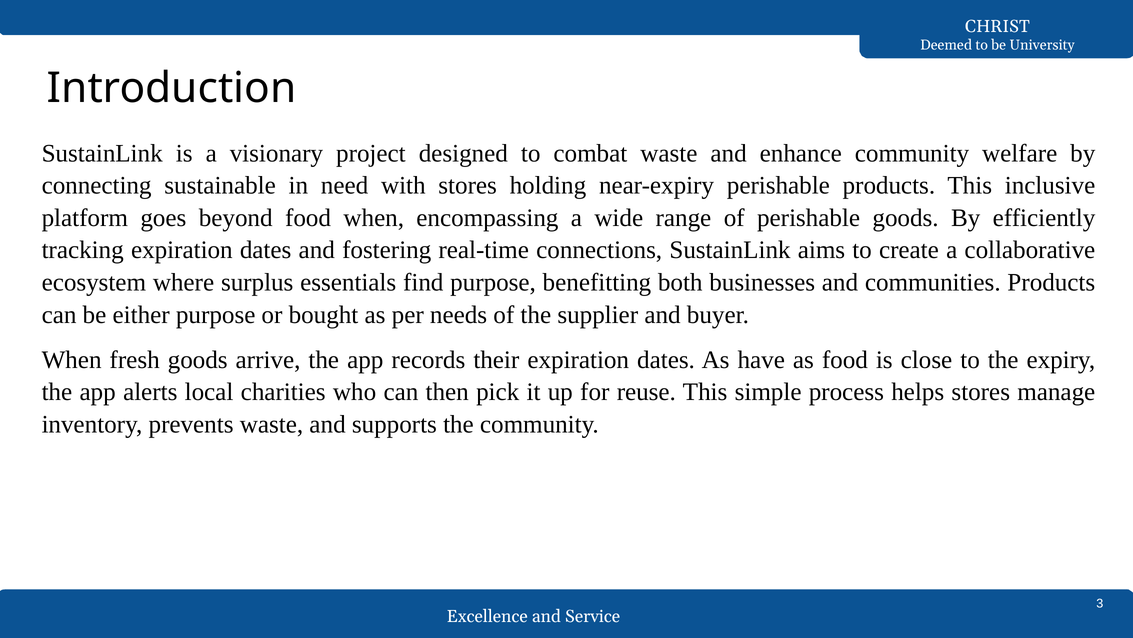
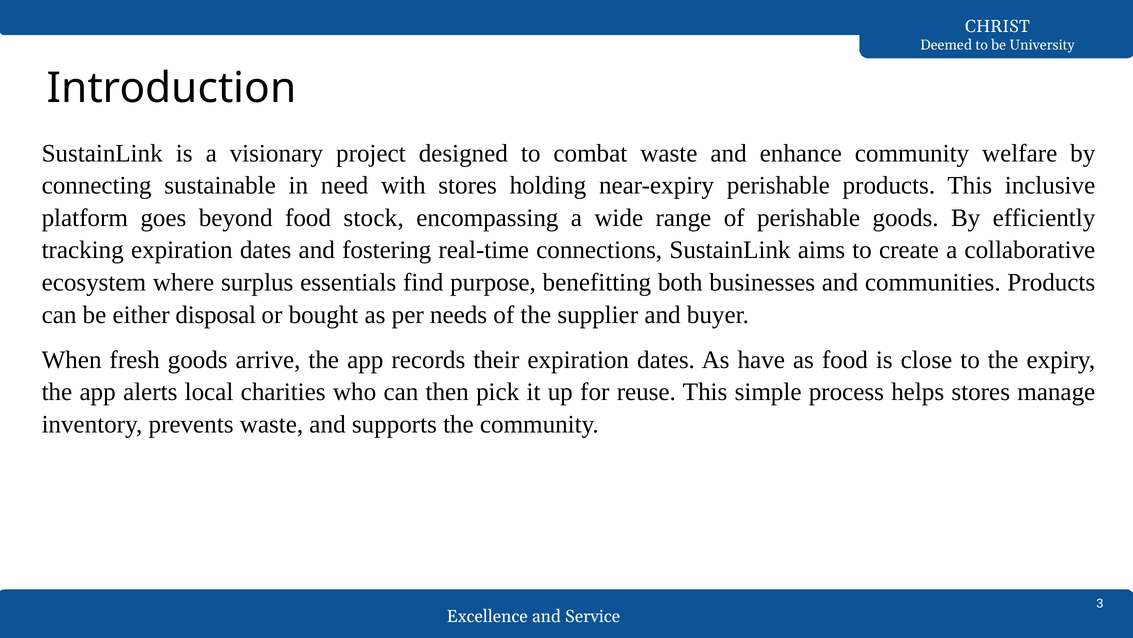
food when: when -> stock
either purpose: purpose -> disposal
